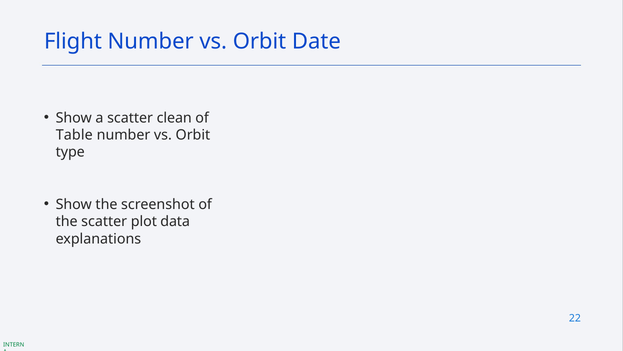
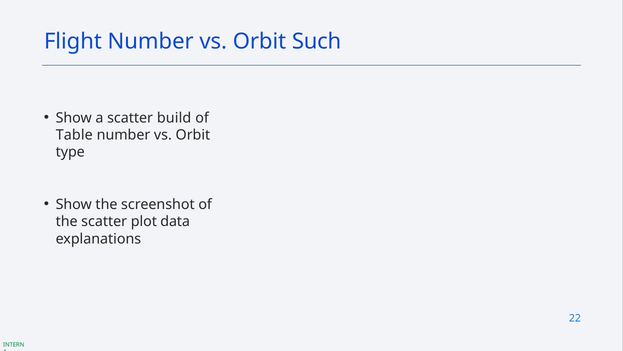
Date: Date -> Such
clean: clean -> build
